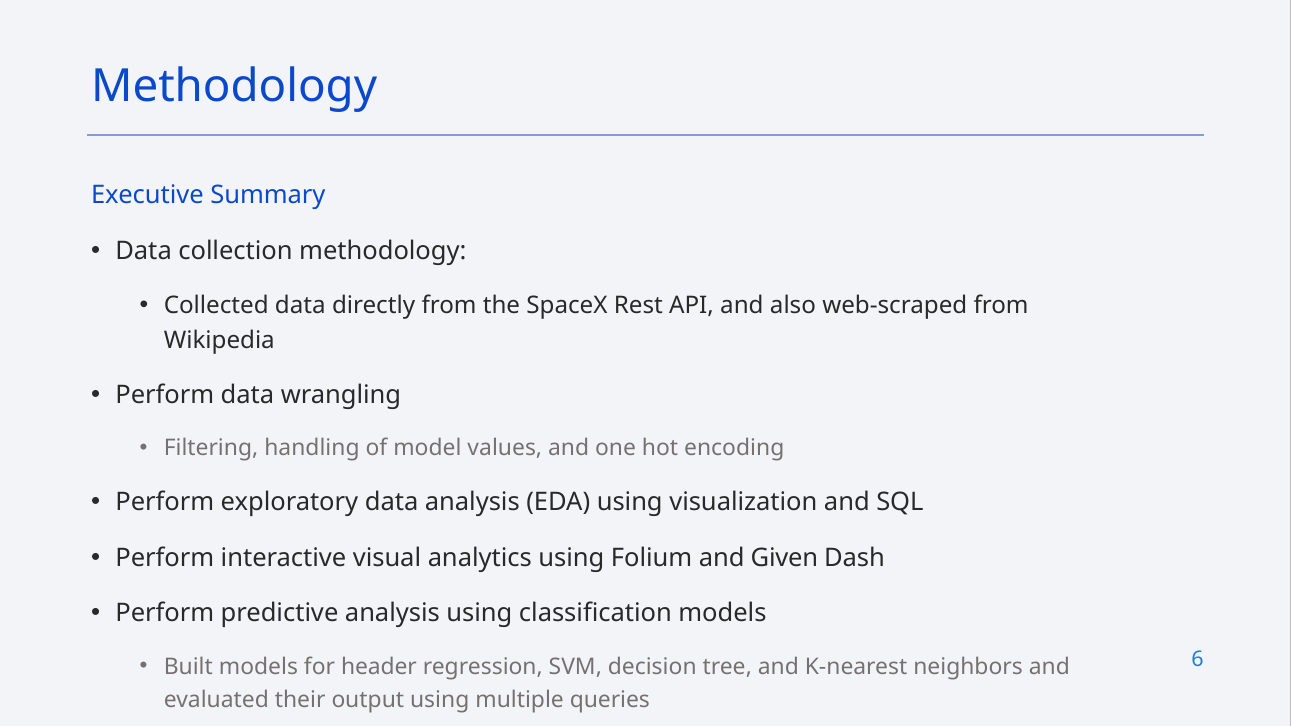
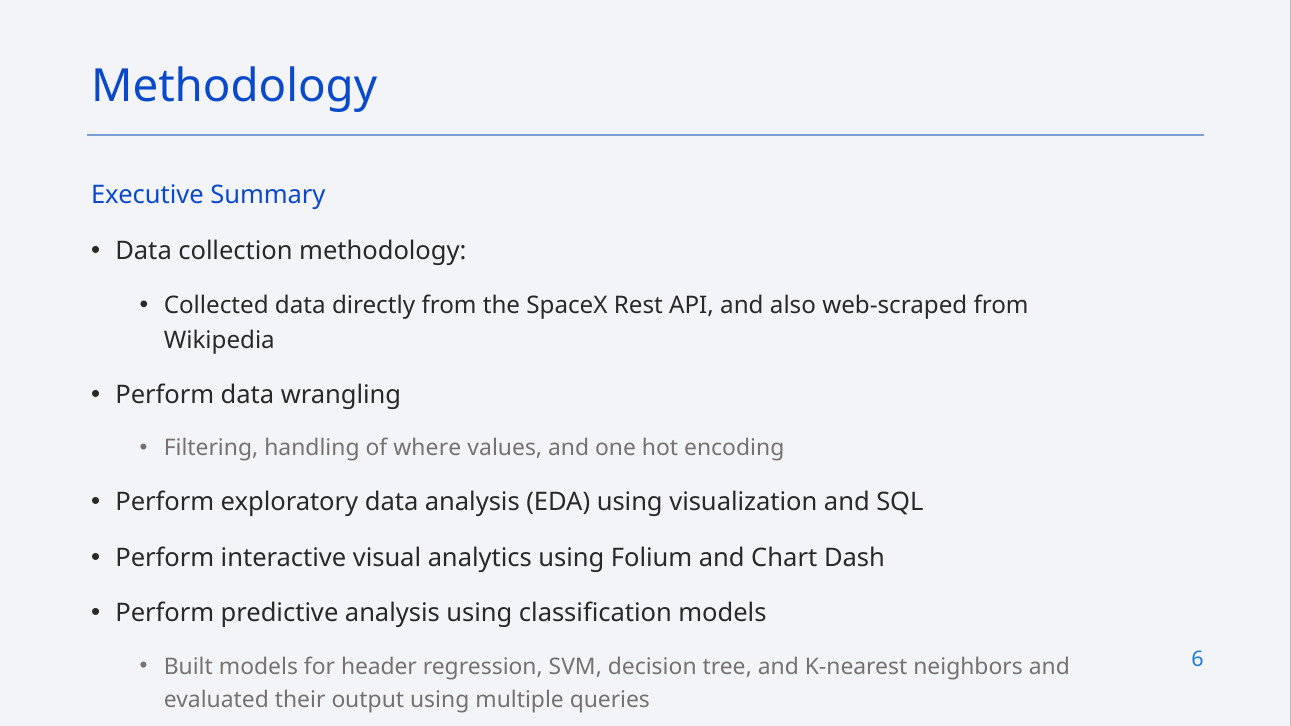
model: model -> where
Given: Given -> Chart
